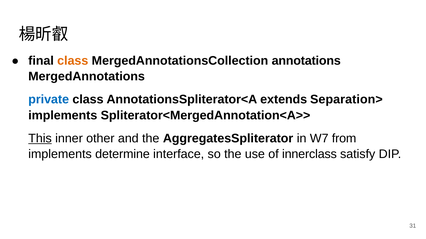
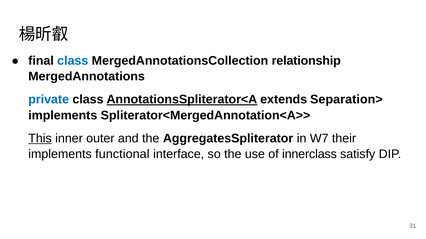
class at (73, 61) colour: orange -> blue
annotations: annotations -> relationship
AnnotationsSpliterator<A underline: none -> present
other: other -> outer
from: from -> their
determine: determine -> functional
